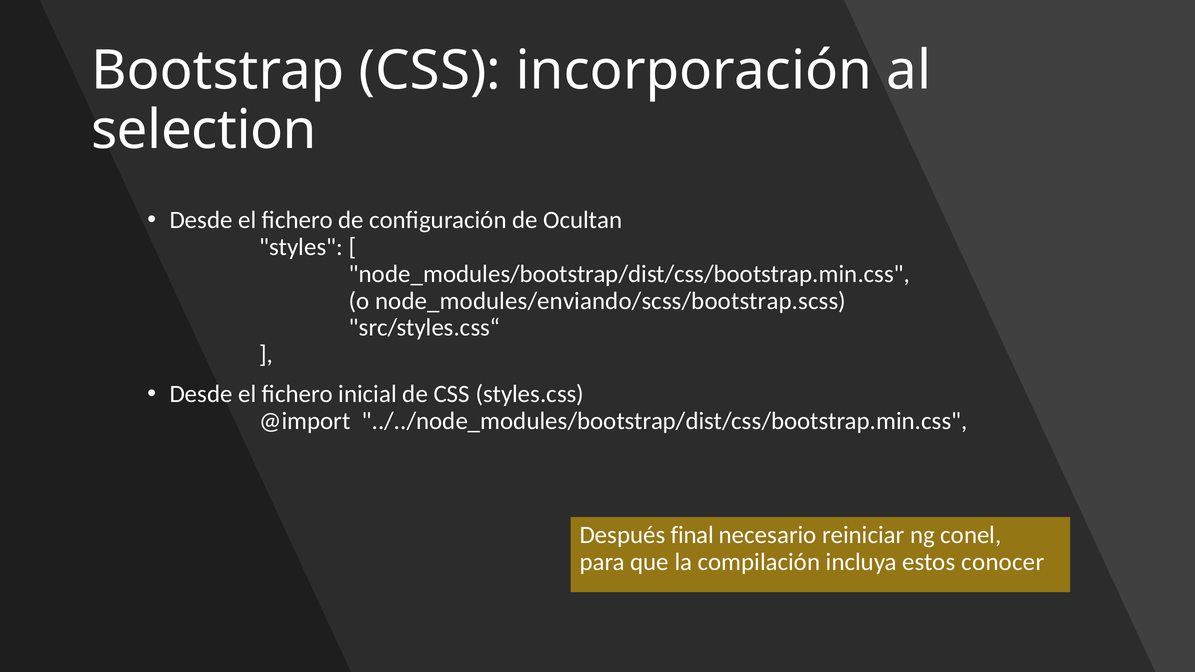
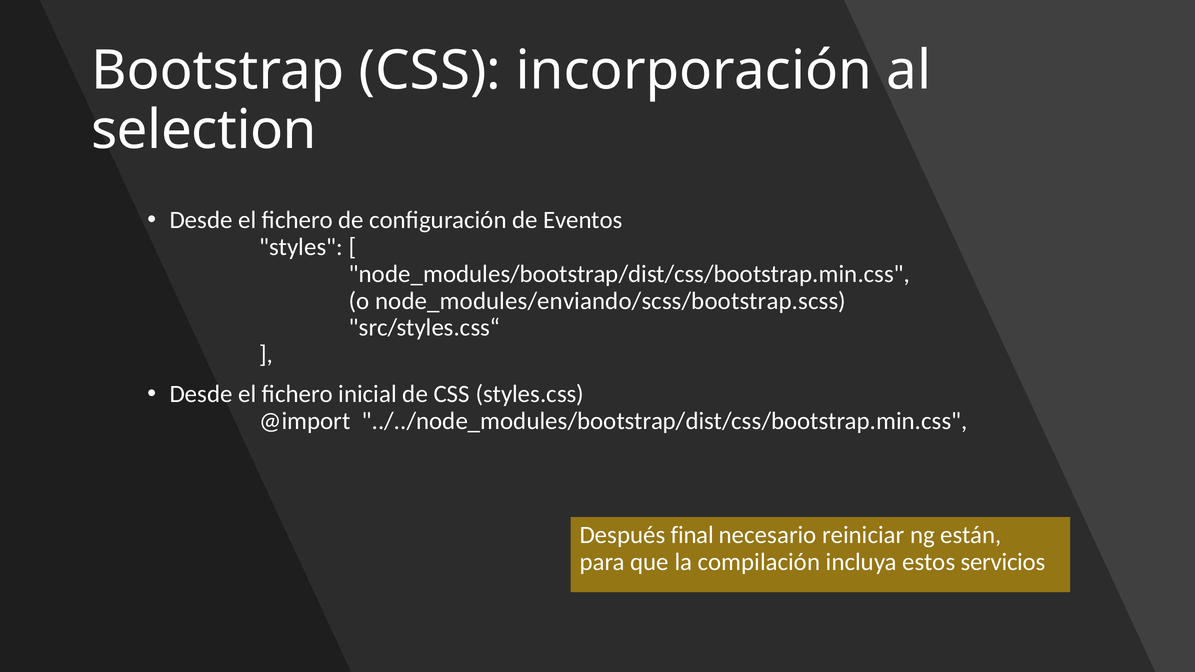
Ocultan: Ocultan -> Eventos
conel: conel -> están
conocer: conocer -> servicios
